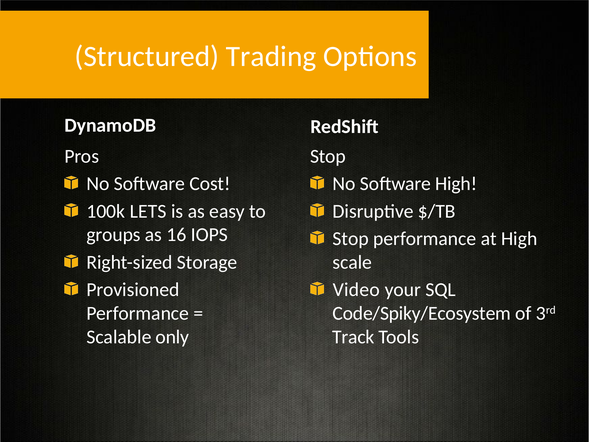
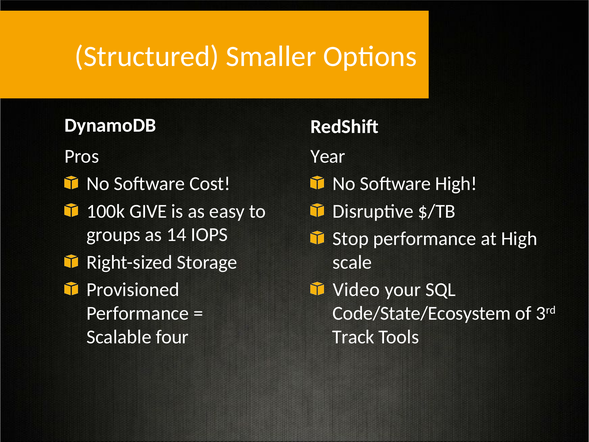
Trading: Trading -> Smaller
Stop at (328, 156): Stop -> Year
LETS: LETS -> GIVE
16: 16 -> 14
Code/Spiky/Ecosystem: Code/Spiky/Ecosystem -> Code/State/Ecosystem
only: only -> four
